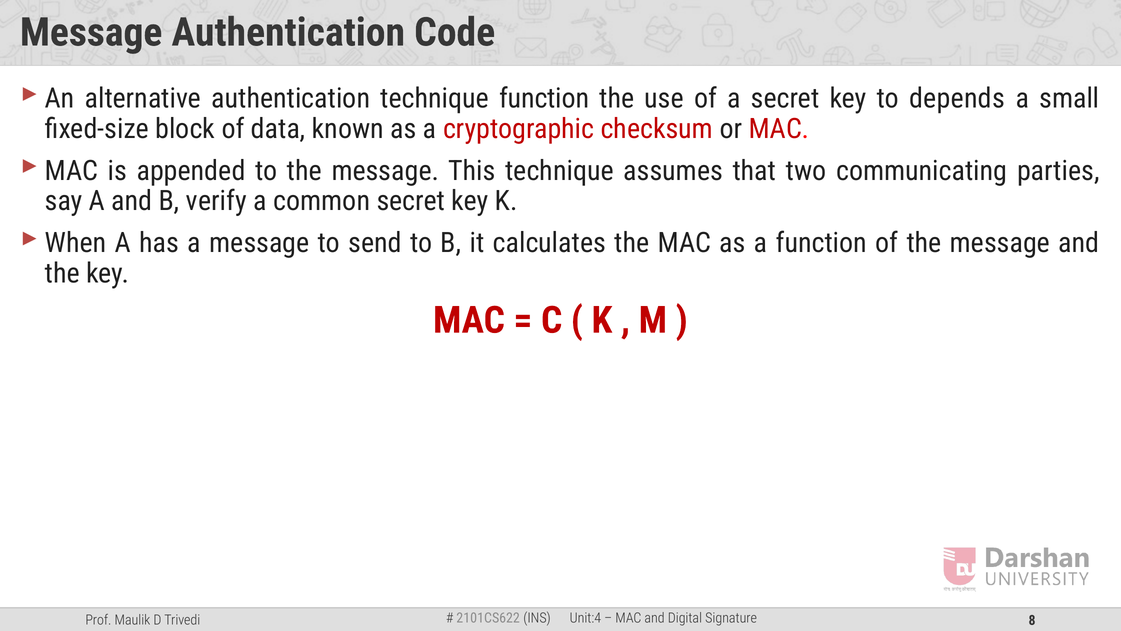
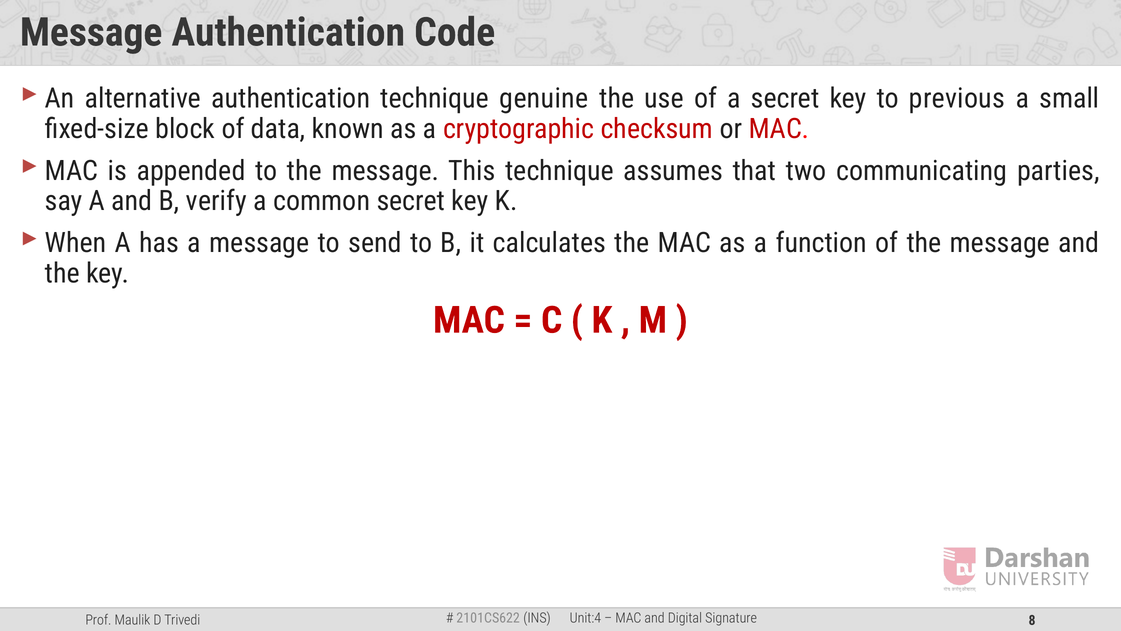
technique function: function -> genuine
depends: depends -> previous
